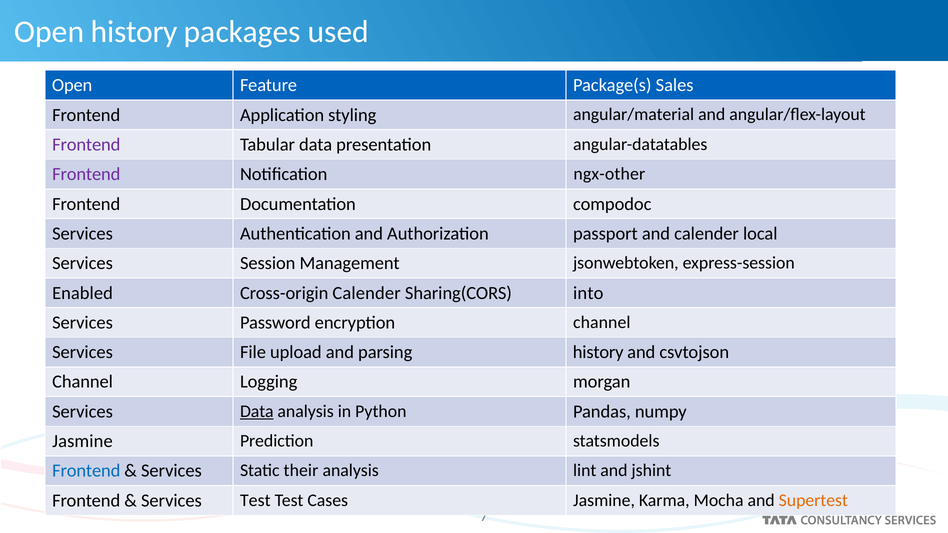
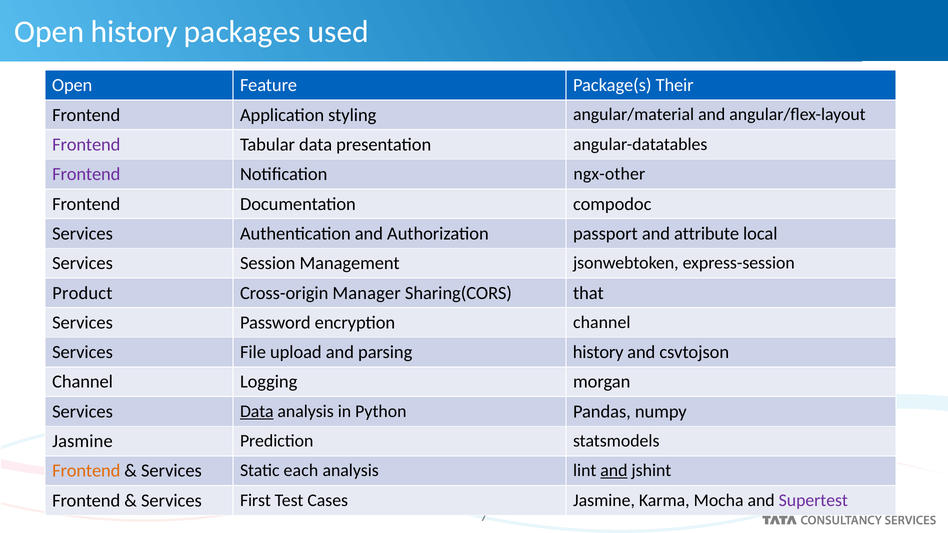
Sales: Sales -> Their
and calender: calender -> attribute
Enabled: Enabled -> Product
Cross-origin Calender: Calender -> Manager
into: into -> that
Frontend at (86, 471) colour: blue -> orange
their: their -> each
and at (614, 471) underline: none -> present
Services Test: Test -> First
Supertest colour: orange -> purple
